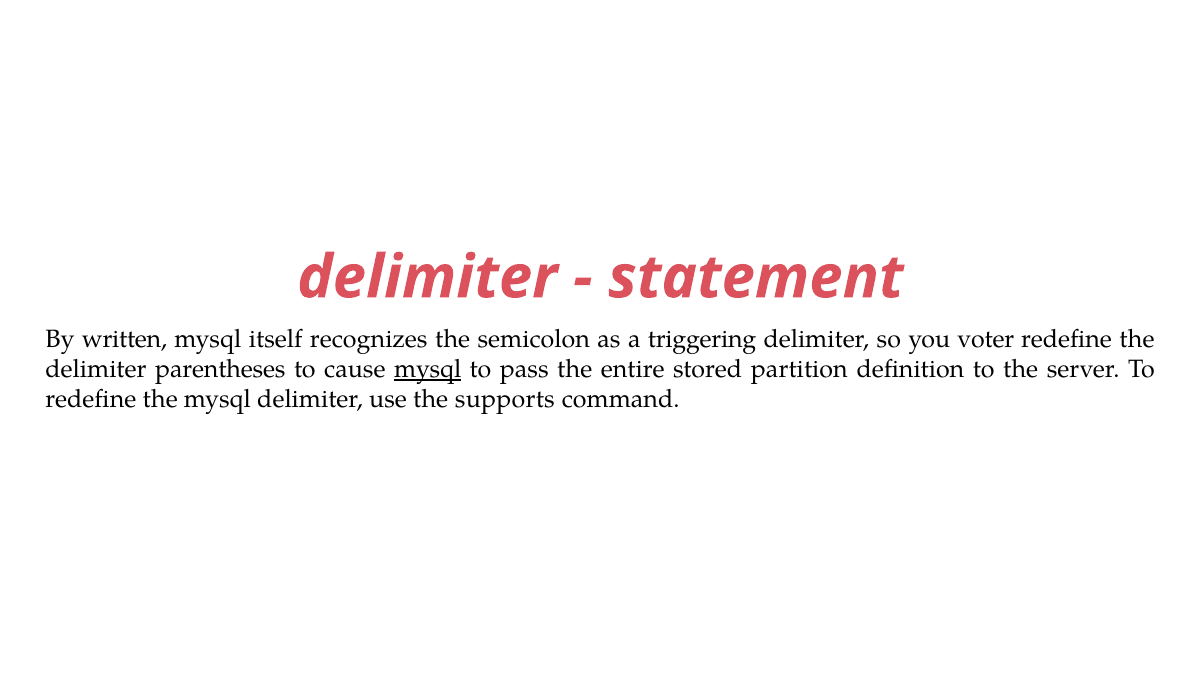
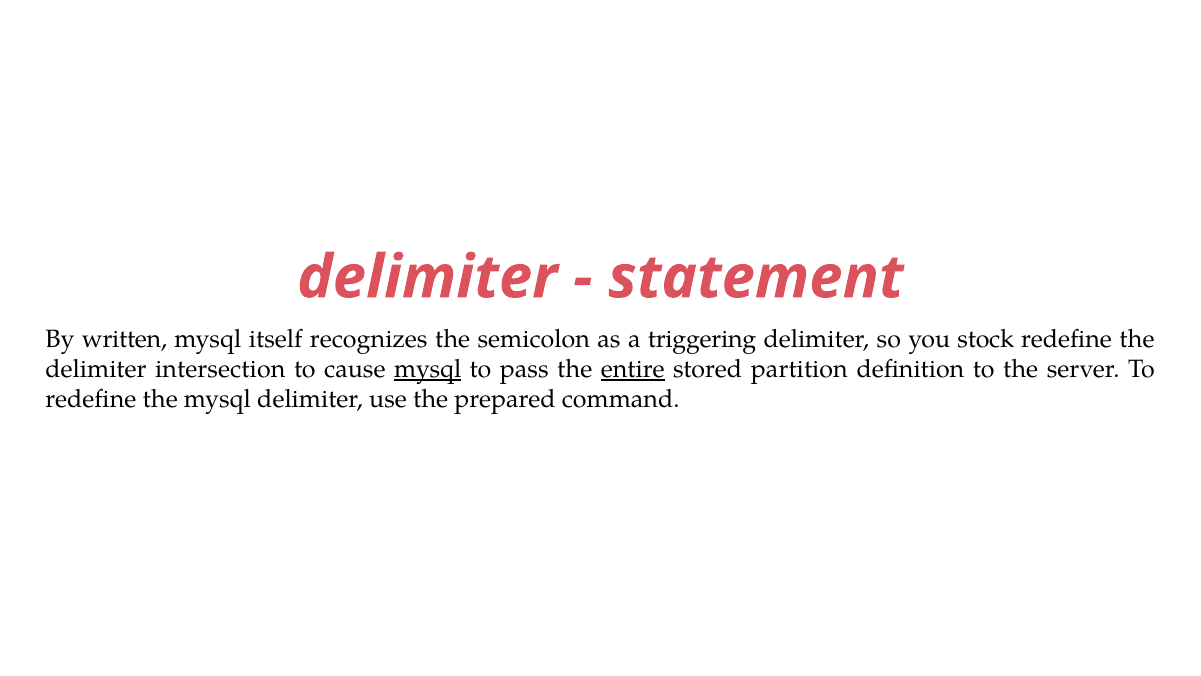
voter: voter -> stock
parentheses: parentheses -> intersection
entire underline: none -> present
supports: supports -> prepared
